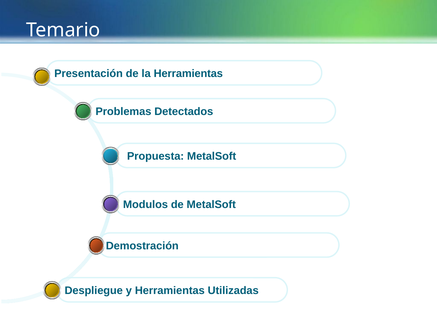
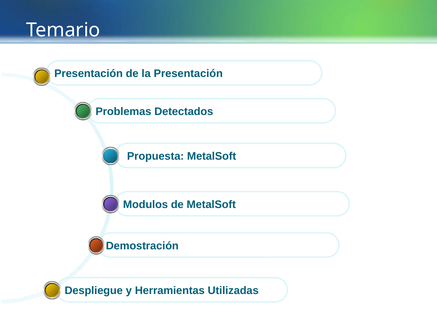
la Herramientas: Herramientas -> Presentación
